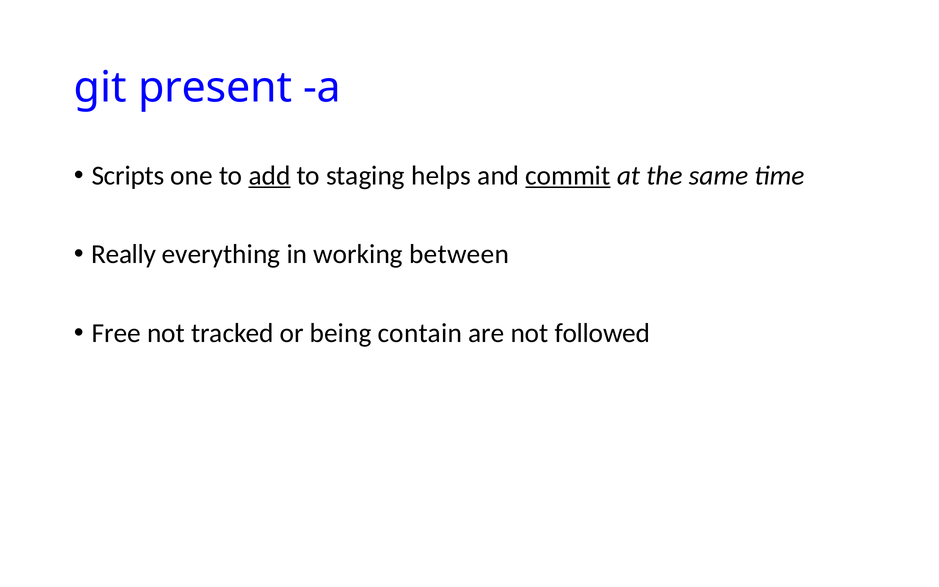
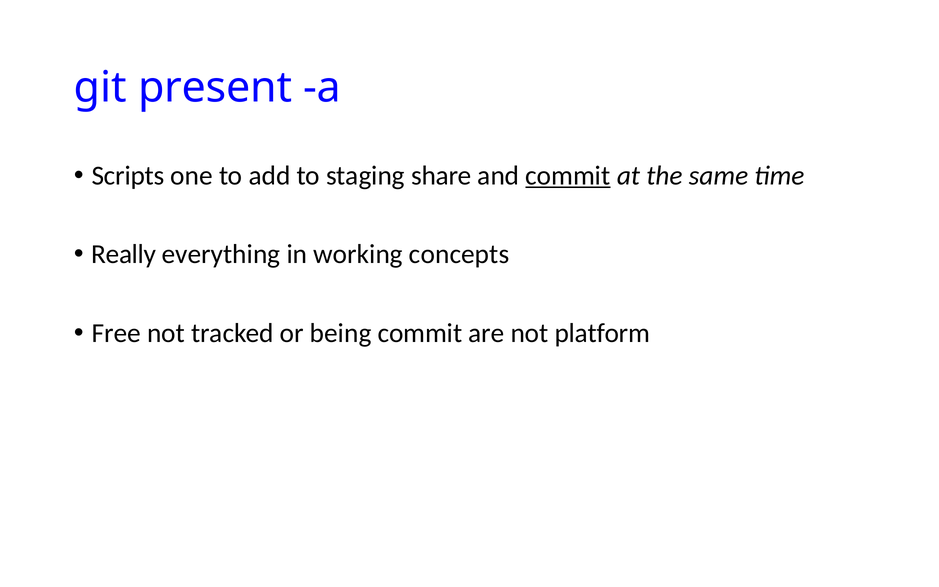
add underline: present -> none
helps: helps -> share
between: between -> concepts
being contain: contain -> commit
followed: followed -> platform
